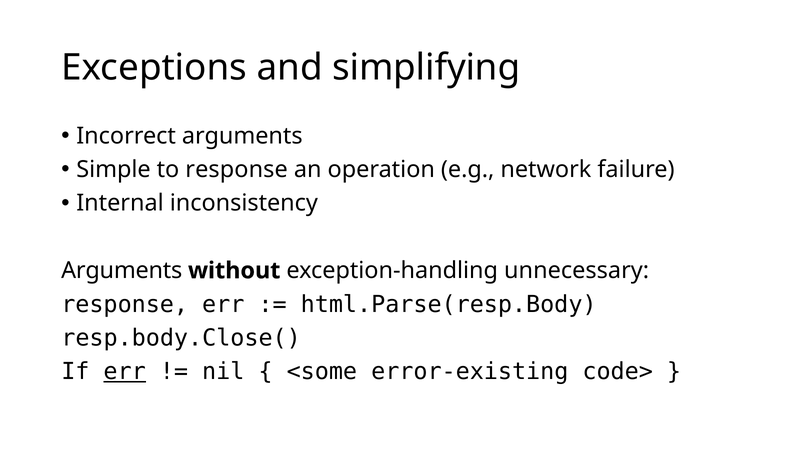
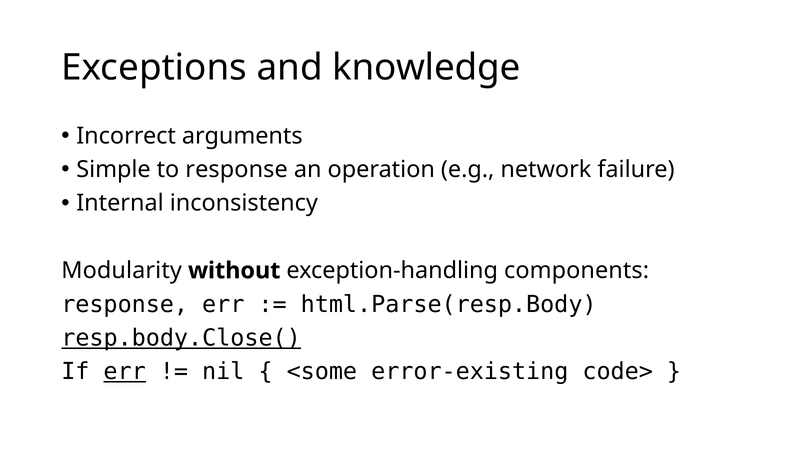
simplifying: simplifying -> knowledge
Arguments at (122, 271): Arguments -> Modularity
unnecessary: unnecessary -> components
resp.body.Close( underline: none -> present
